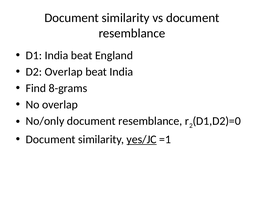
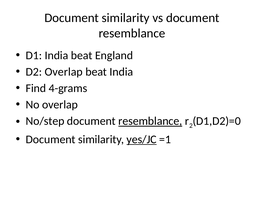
8-grams: 8-grams -> 4-grams
No/only: No/only -> No/step
resemblance at (150, 121) underline: none -> present
